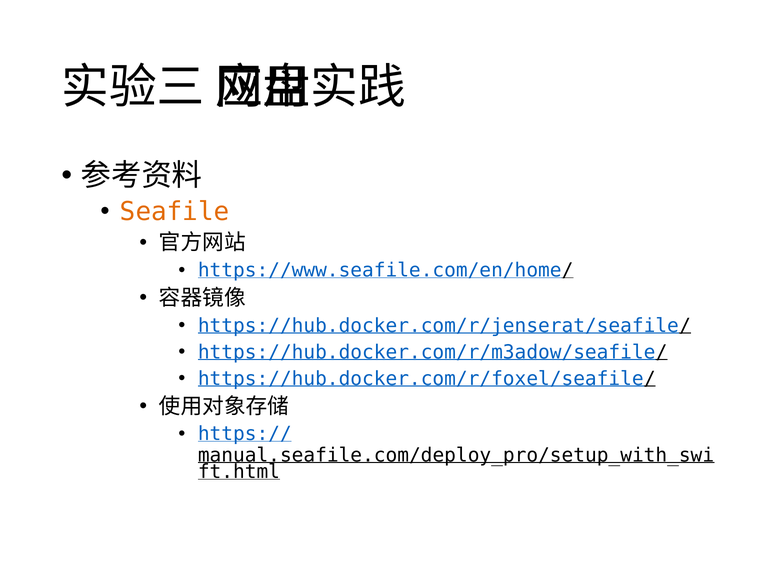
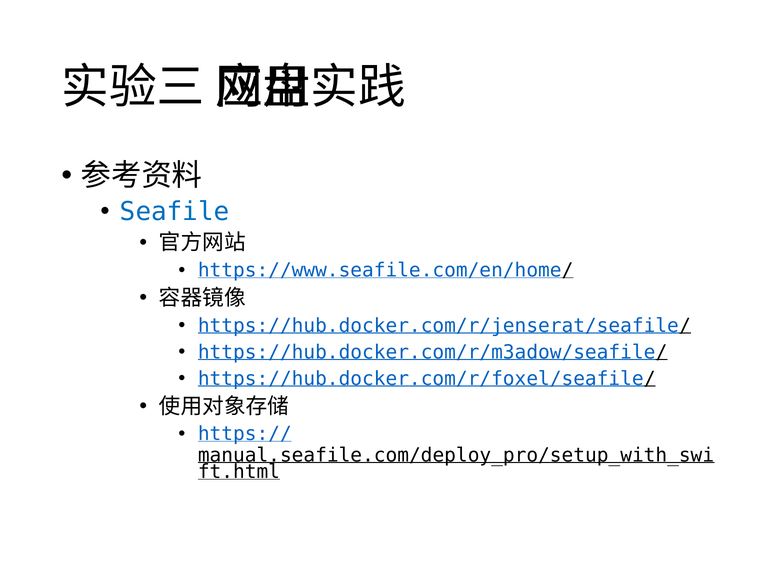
Seafile colour: orange -> blue
